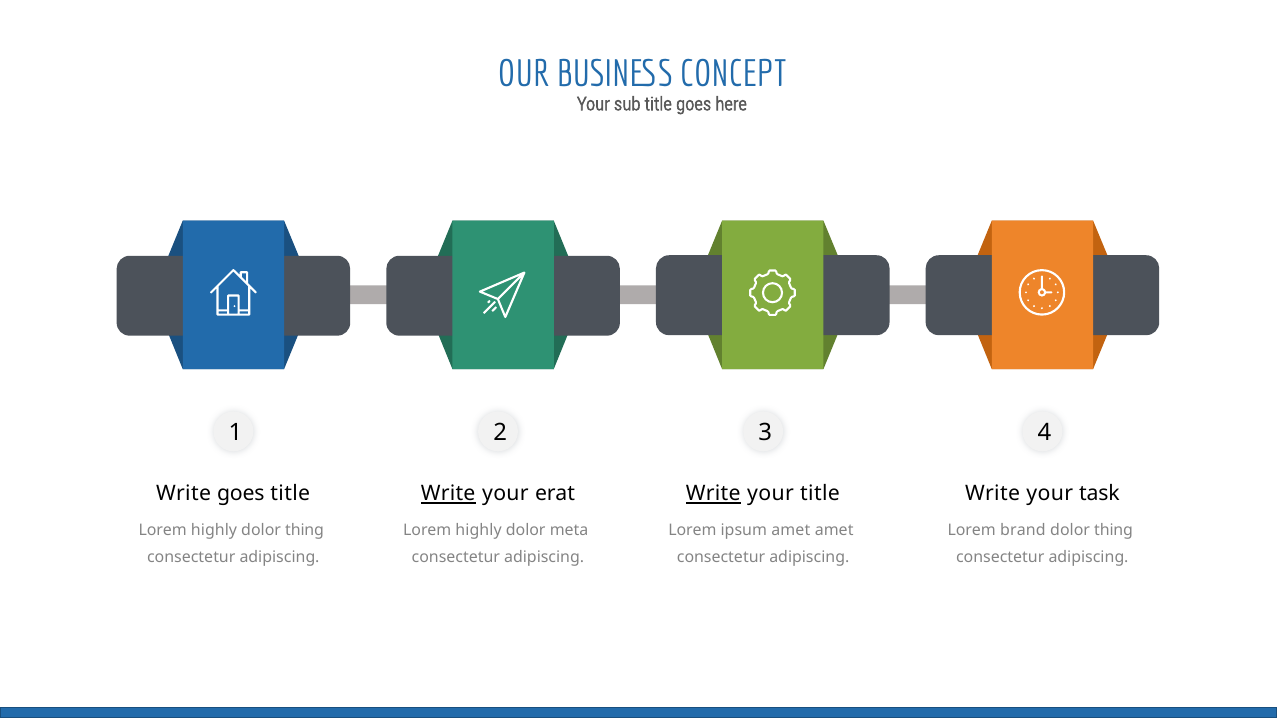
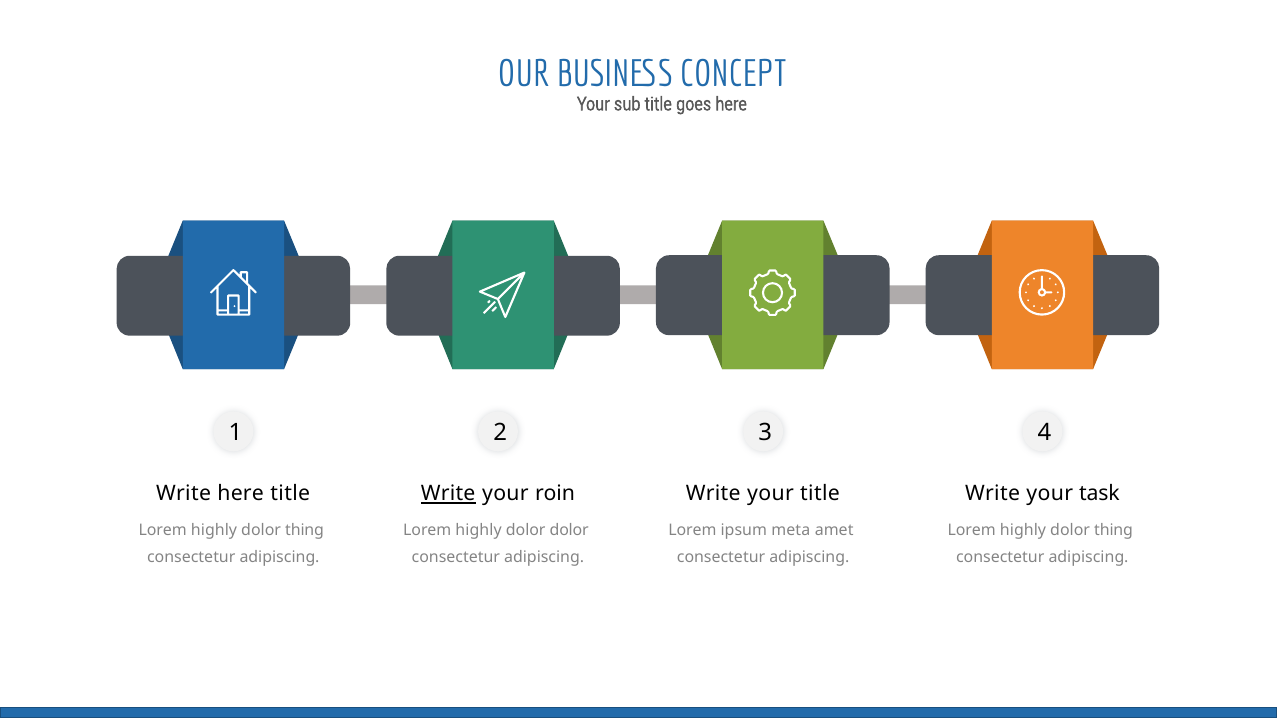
Write goes: goes -> here
erat: erat -> roin
Write at (713, 494) underline: present -> none
dolor meta: meta -> dolor
ipsum amet: amet -> meta
brand at (1023, 530): brand -> highly
